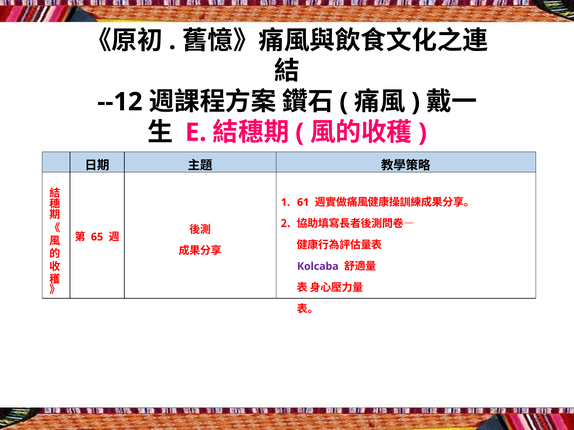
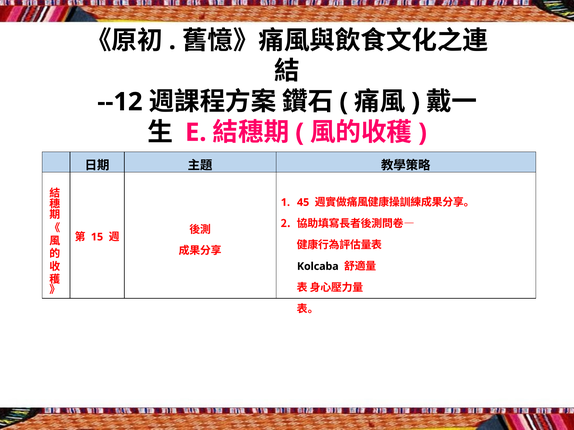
61: 61 -> 45
65: 65 -> 15
Kolcaba colour: purple -> black
